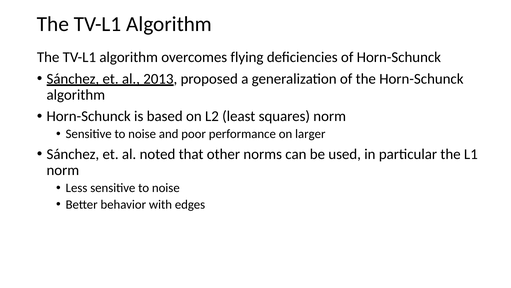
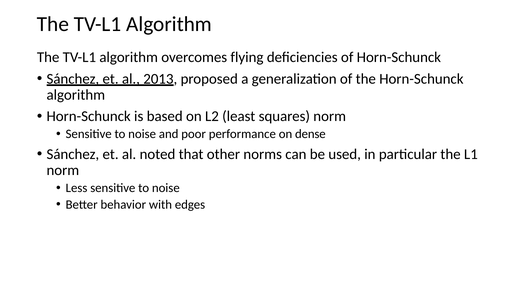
larger: larger -> dense
